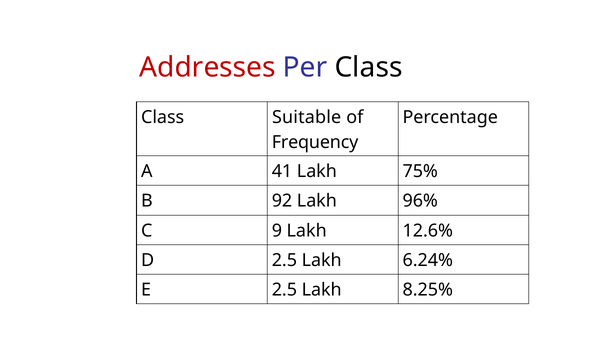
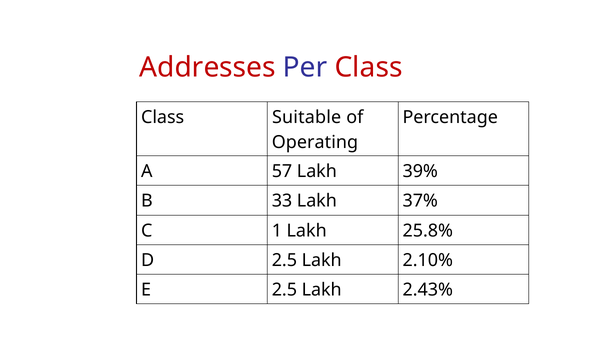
Class at (369, 67) colour: black -> red
Frequency: Frequency -> Operating
41: 41 -> 57
75%: 75% -> 39%
92: 92 -> 33
96%: 96% -> 37%
9: 9 -> 1
12.6%: 12.6% -> 25.8%
6.24%: 6.24% -> 2.10%
8.25%: 8.25% -> 2.43%
